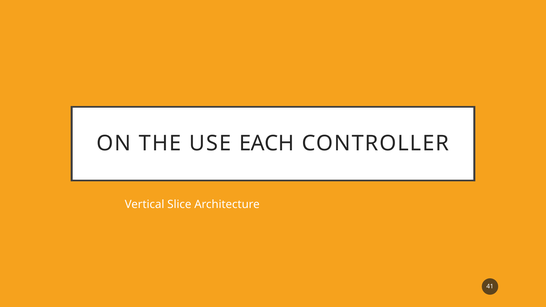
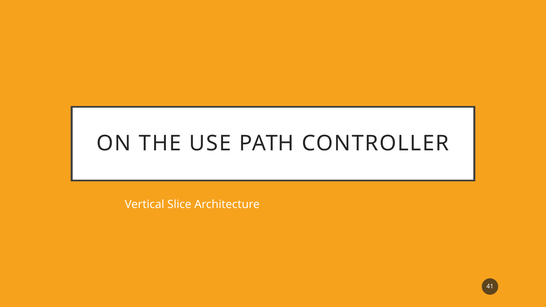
EACH: EACH -> PATH
